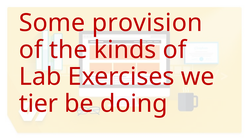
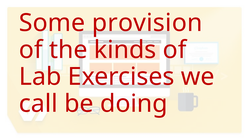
tier: tier -> call
